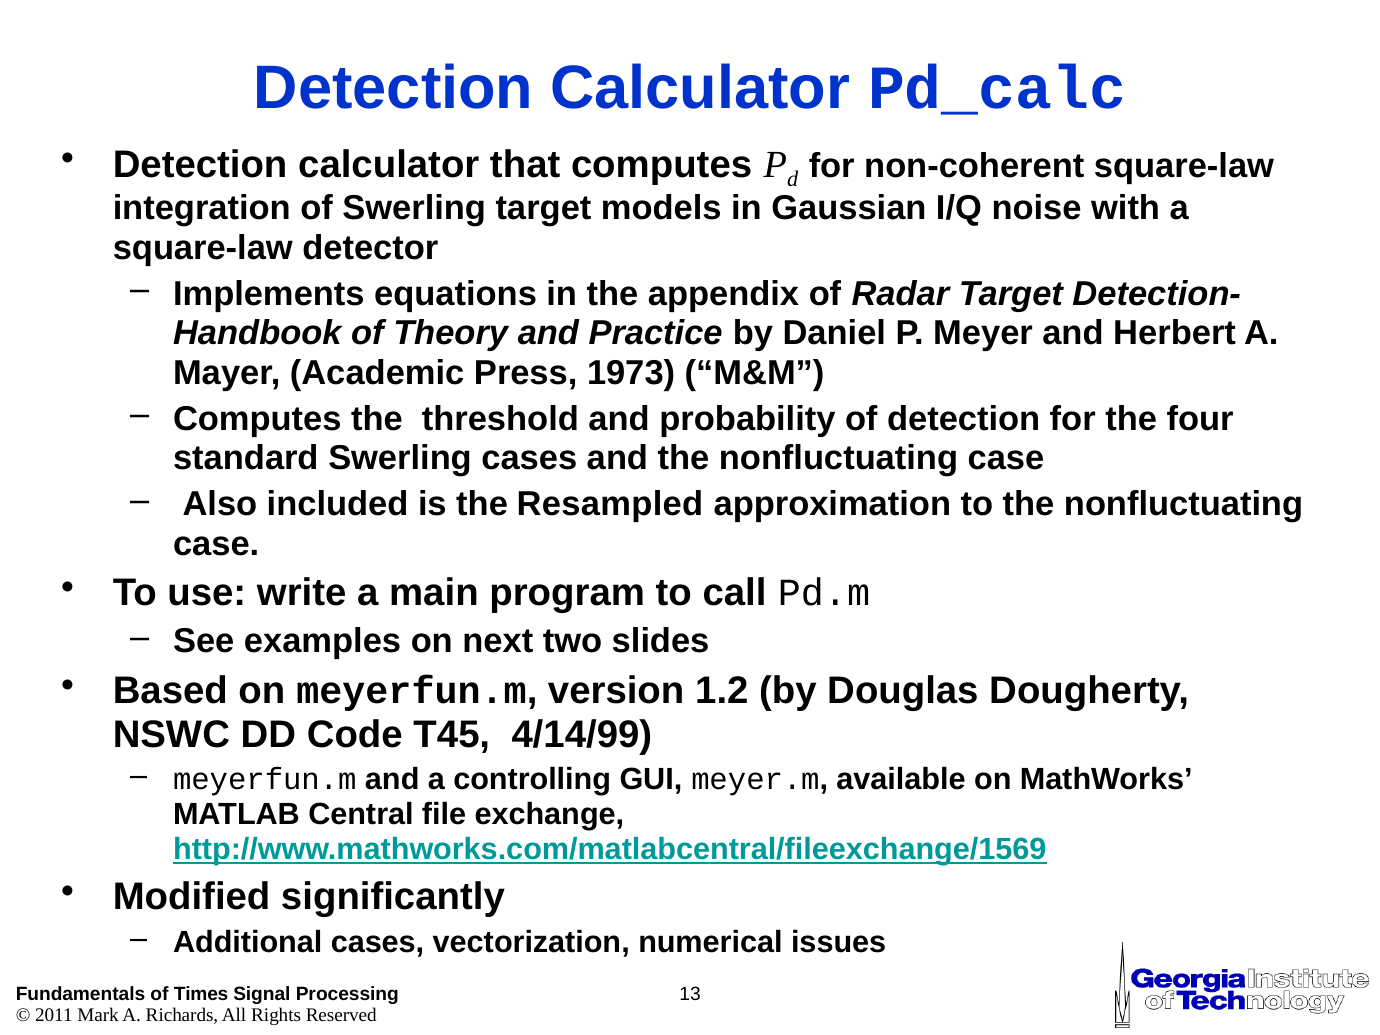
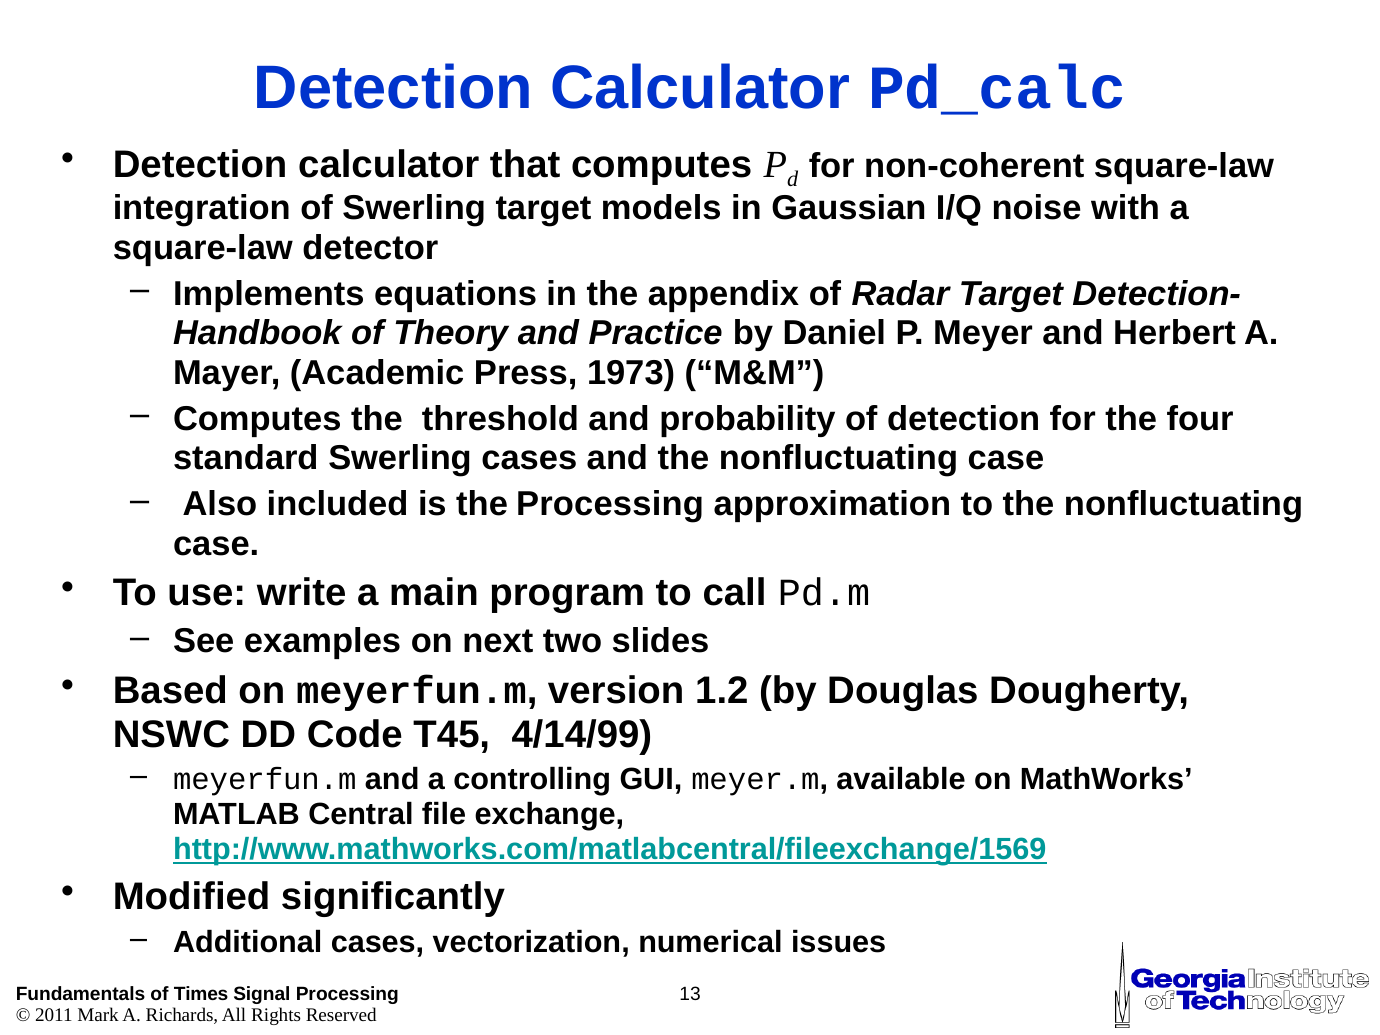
the Resampled: Resampled -> Processing
